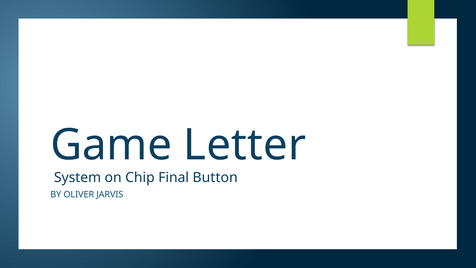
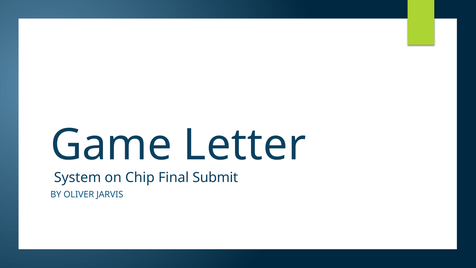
Button: Button -> Submit
